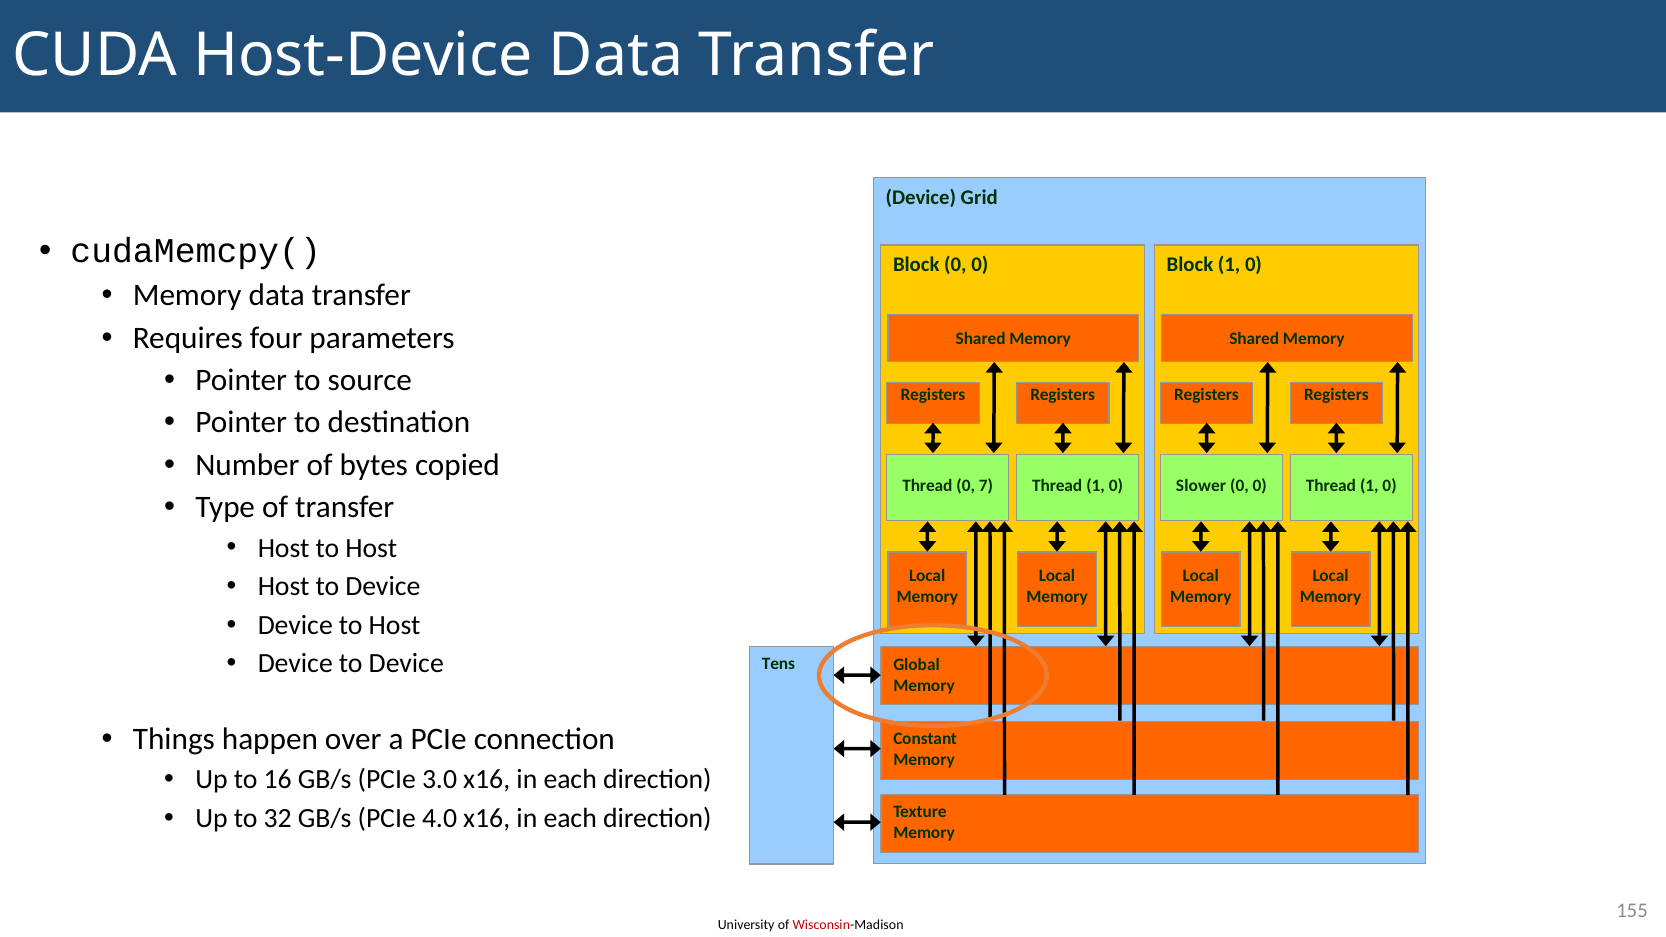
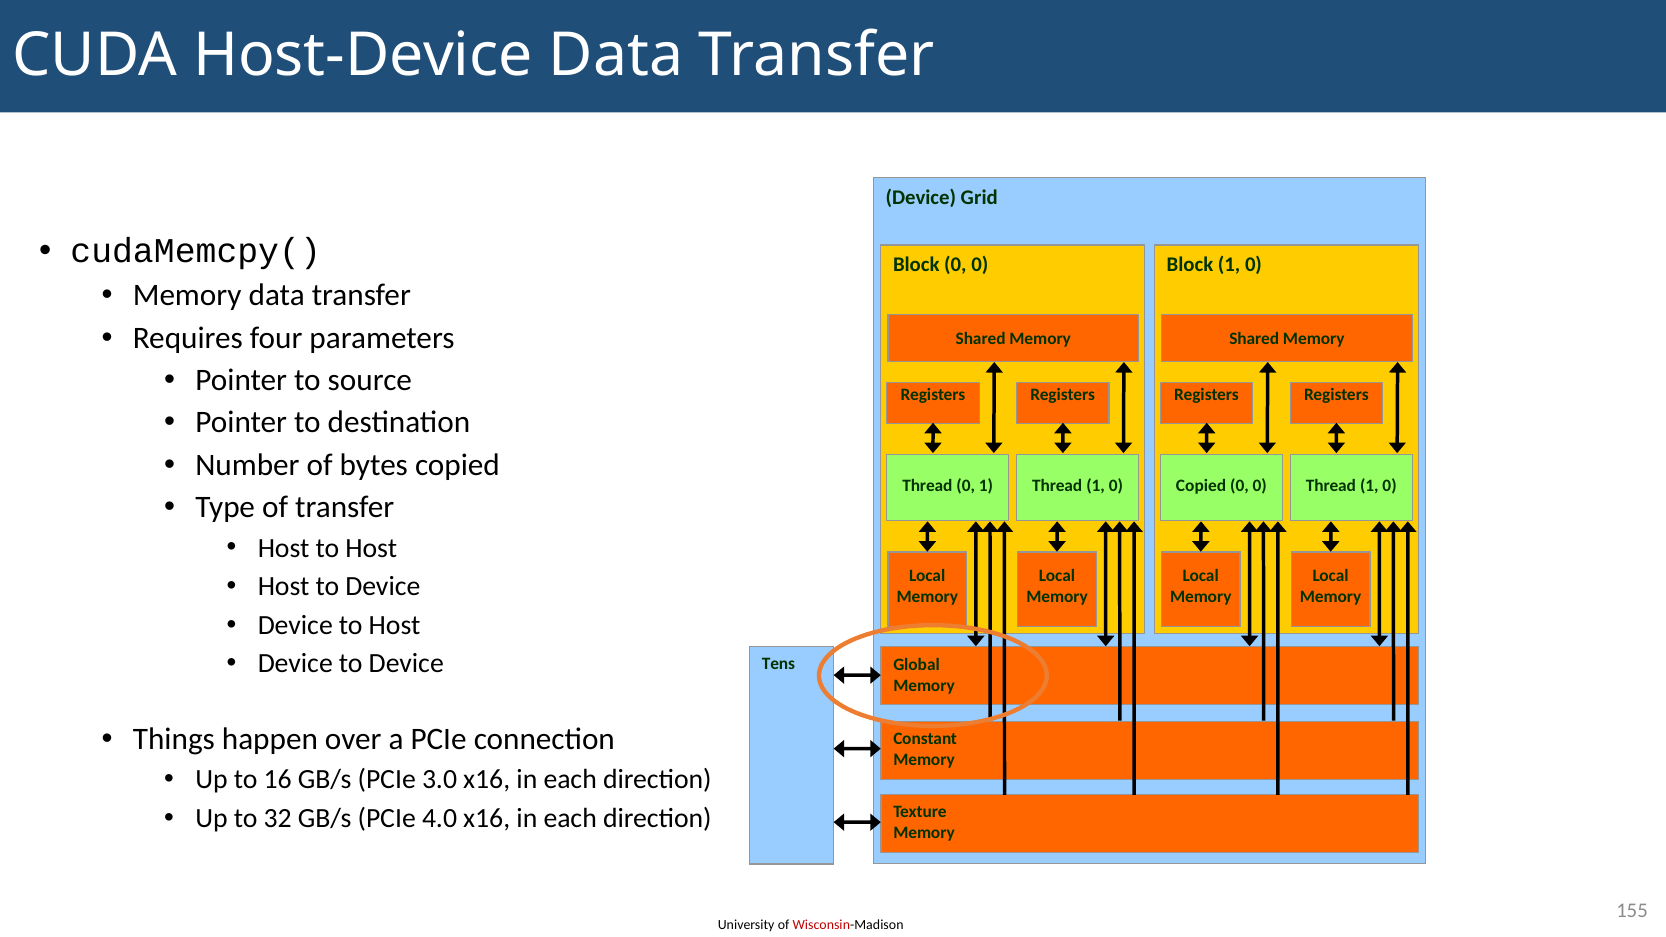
0 7: 7 -> 1
Slower at (1201, 486): Slower -> Copied
